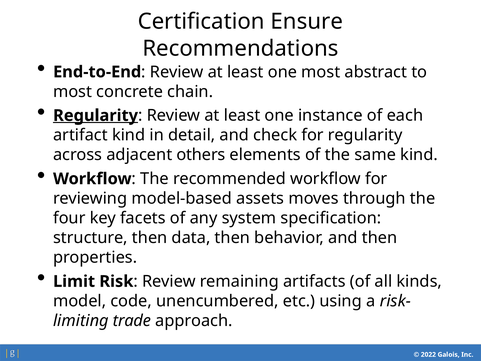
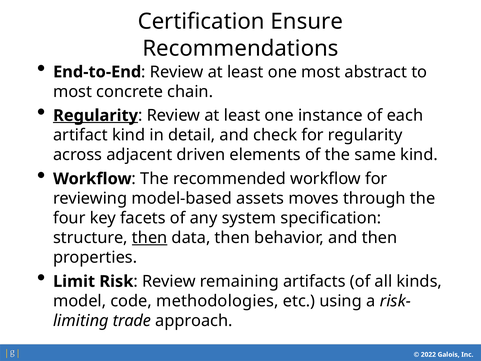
others: others -> driven
then at (150, 238) underline: none -> present
unencumbered: unencumbered -> methodologies
